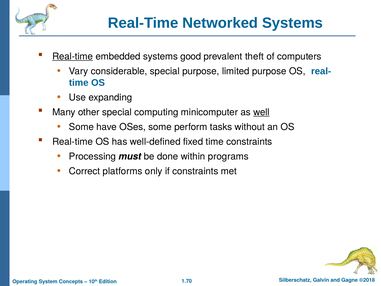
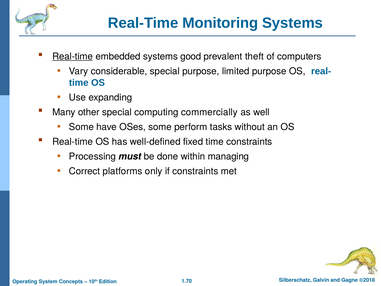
Networked: Networked -> Monitoring
minicomputer: minicomputer -> commercially
well underline: present -> none
programs: programs -> managing
